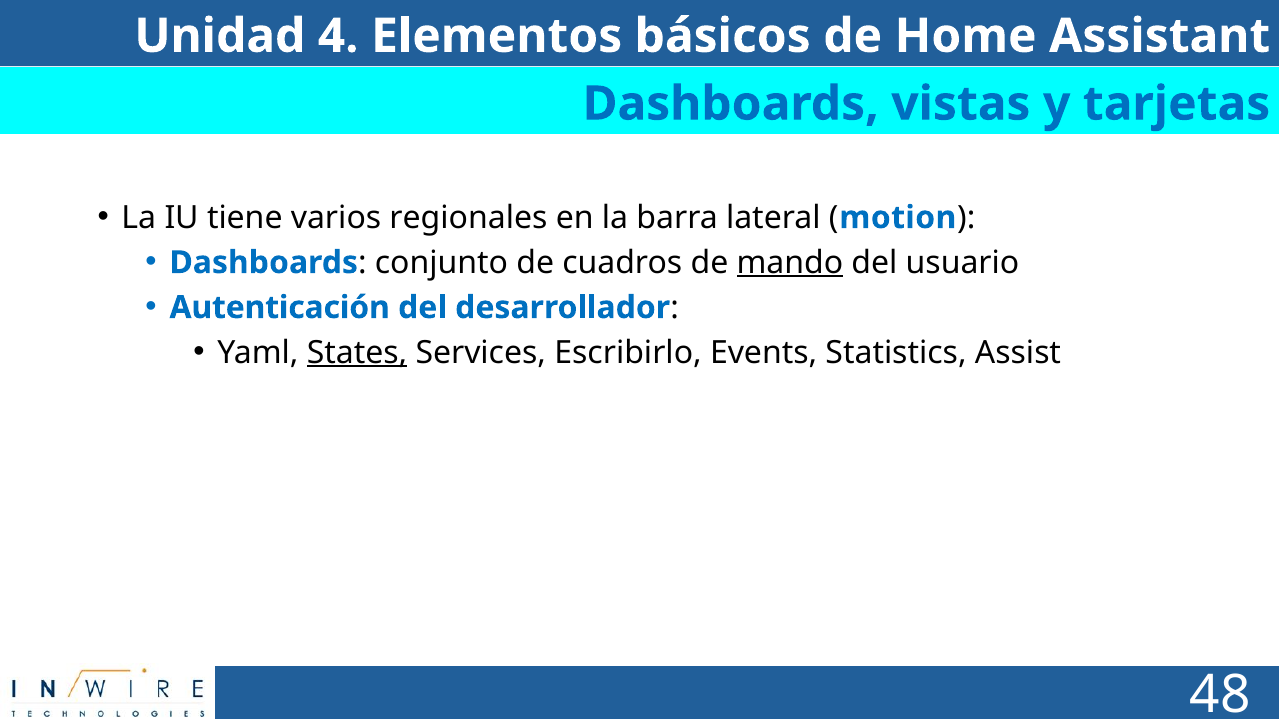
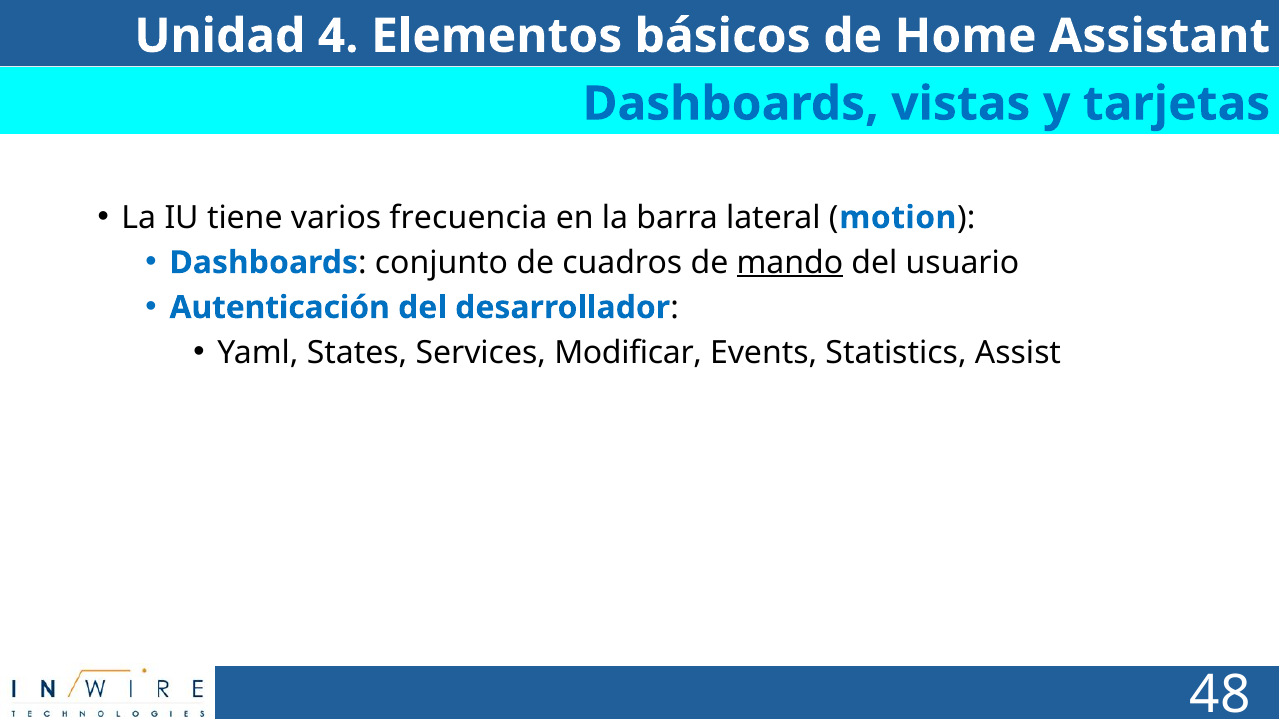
regionales: regionales -> frecuencia
States underline: present -> none
Escribirlo: Escribirlo -> Modificar
